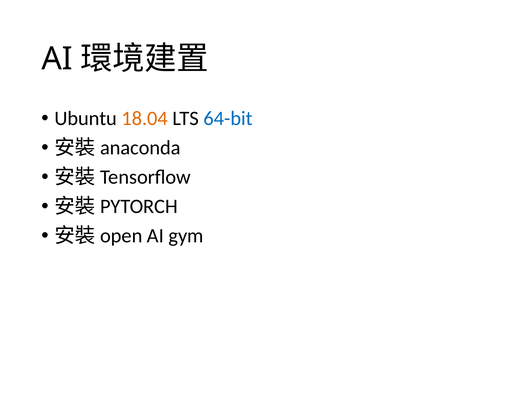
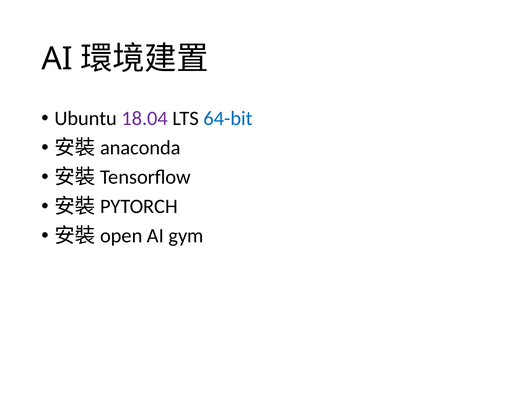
18.04 colour: orange -> purple
